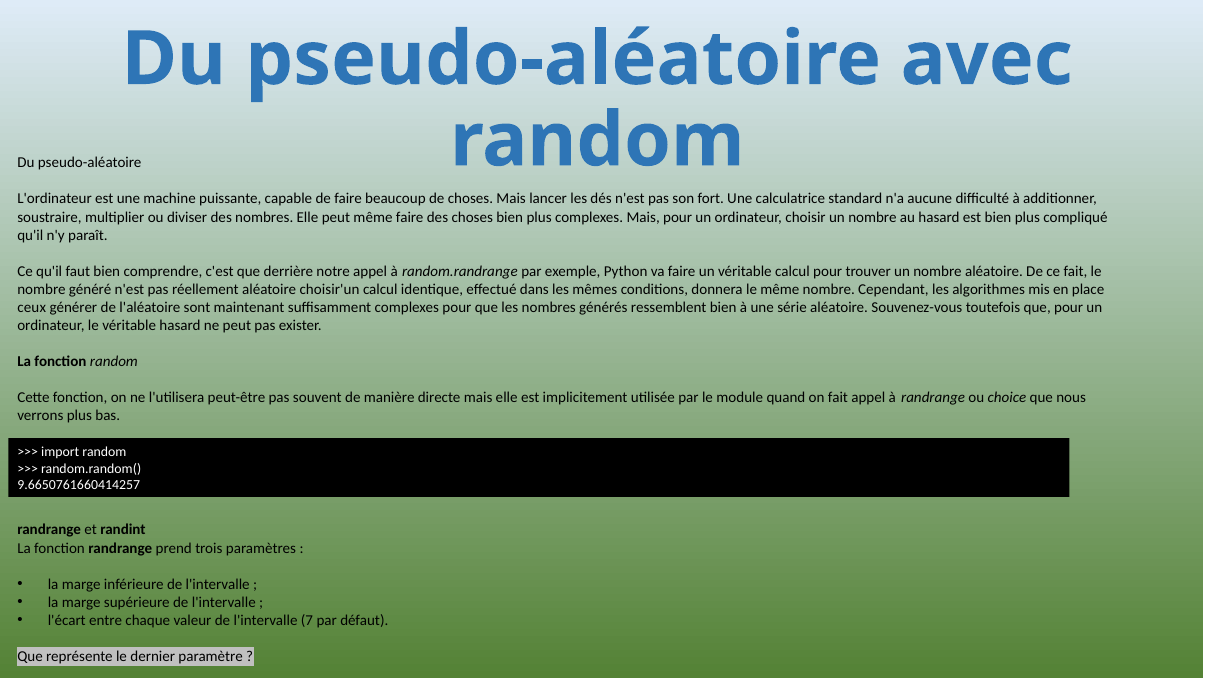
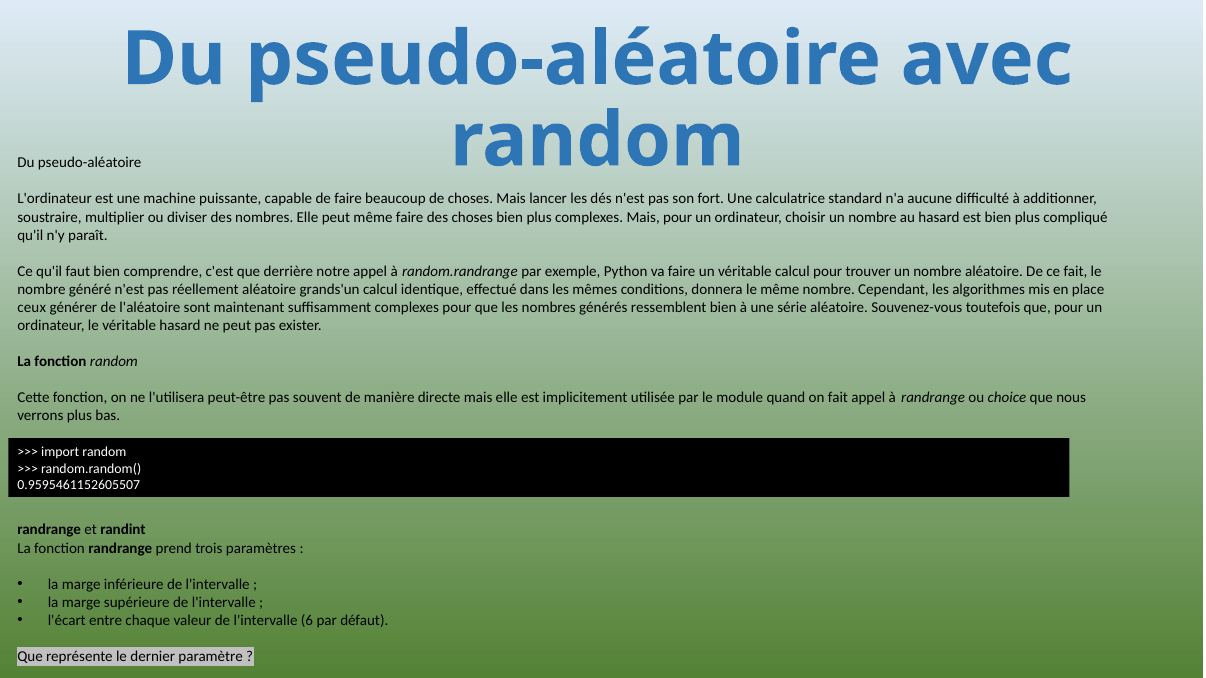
choisir'un: choisir'un -> grands'un
9.6650761660414257: 9.6650761660414257 -> 0.9595461152605507
7: 7 -> 6
